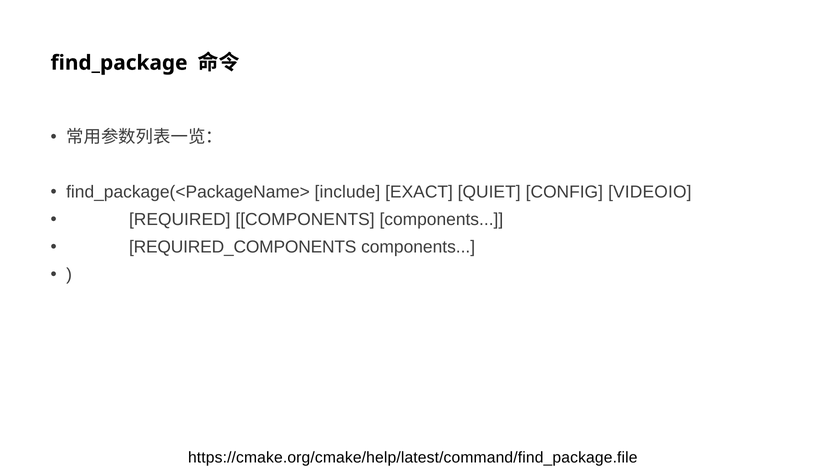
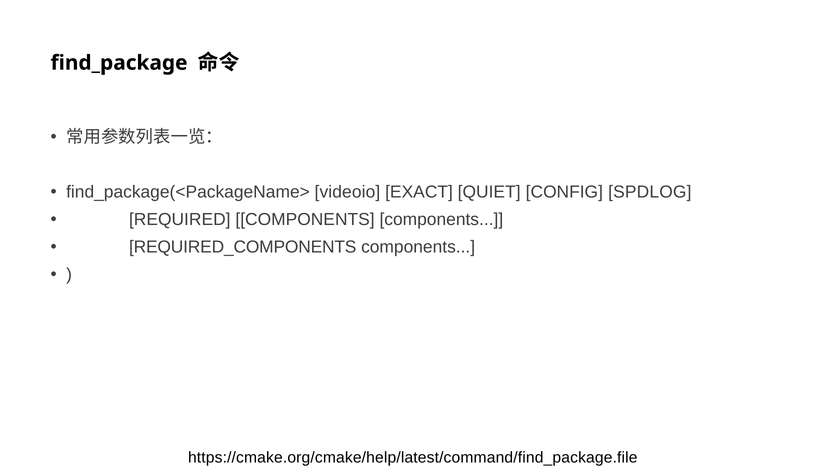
include: include -> videoio
VIDEOIO: VIDEOIO -> SPDLOG
